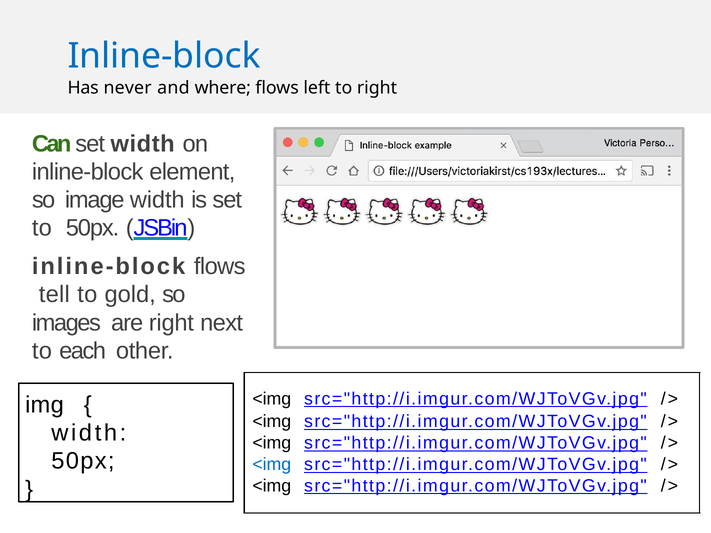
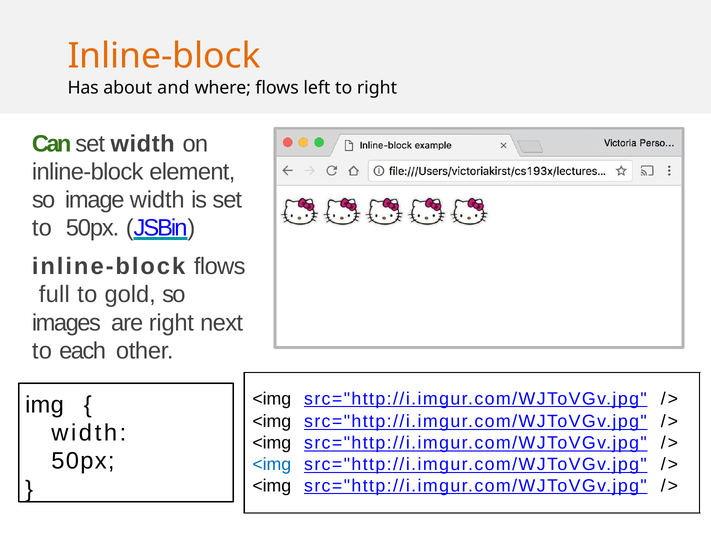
Inline-block at (164, 56) colour: blue -> orange
never: never -> about
tell: tell -> full
